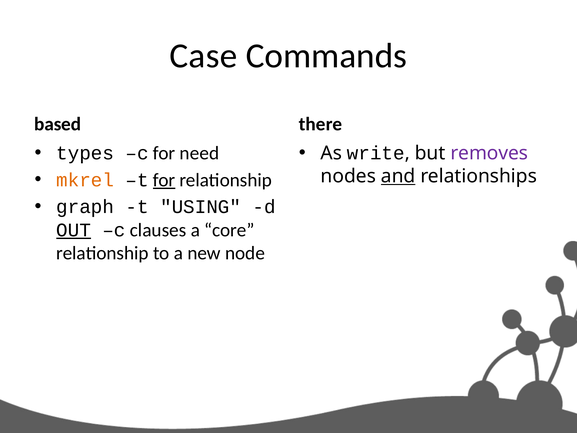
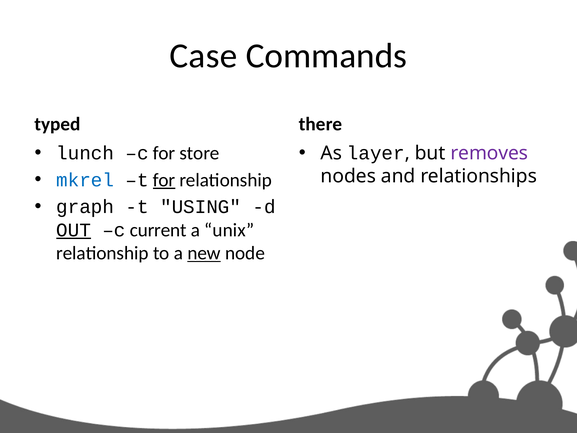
based: based -> typed
types: types -> lunch
need: need -> store
write: write -> layer
mkrel colour: orange -> blue
and underline: present -> none
clauses: clauses -> current
core: core -> unix
new underline: none -> present
